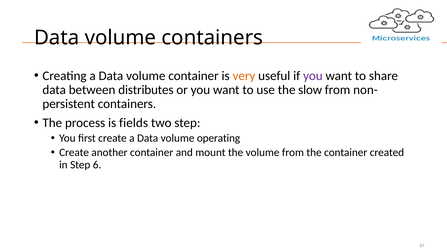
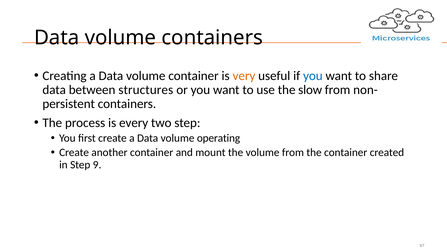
you at (313, 76) colour: purple -> blue
distributes: distributes -> structures
fields: fields -> every
6: 6 -> 9
